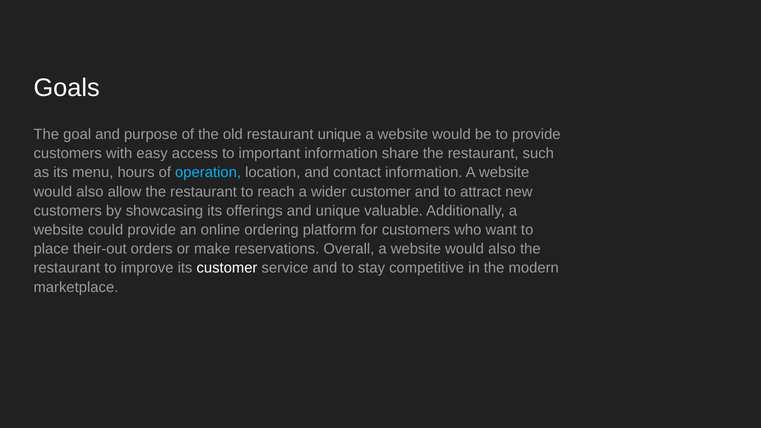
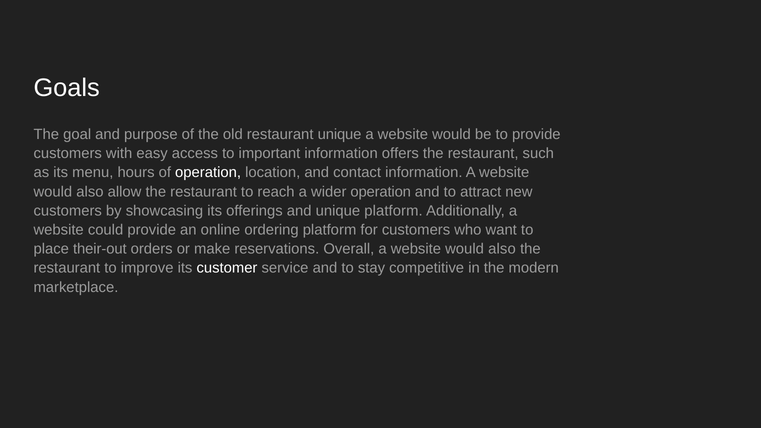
share: share -> offers
operation at (208, 173) colour: light blue -> white
wider customer: customer -> operation
unique valuable: valuable -> platform
